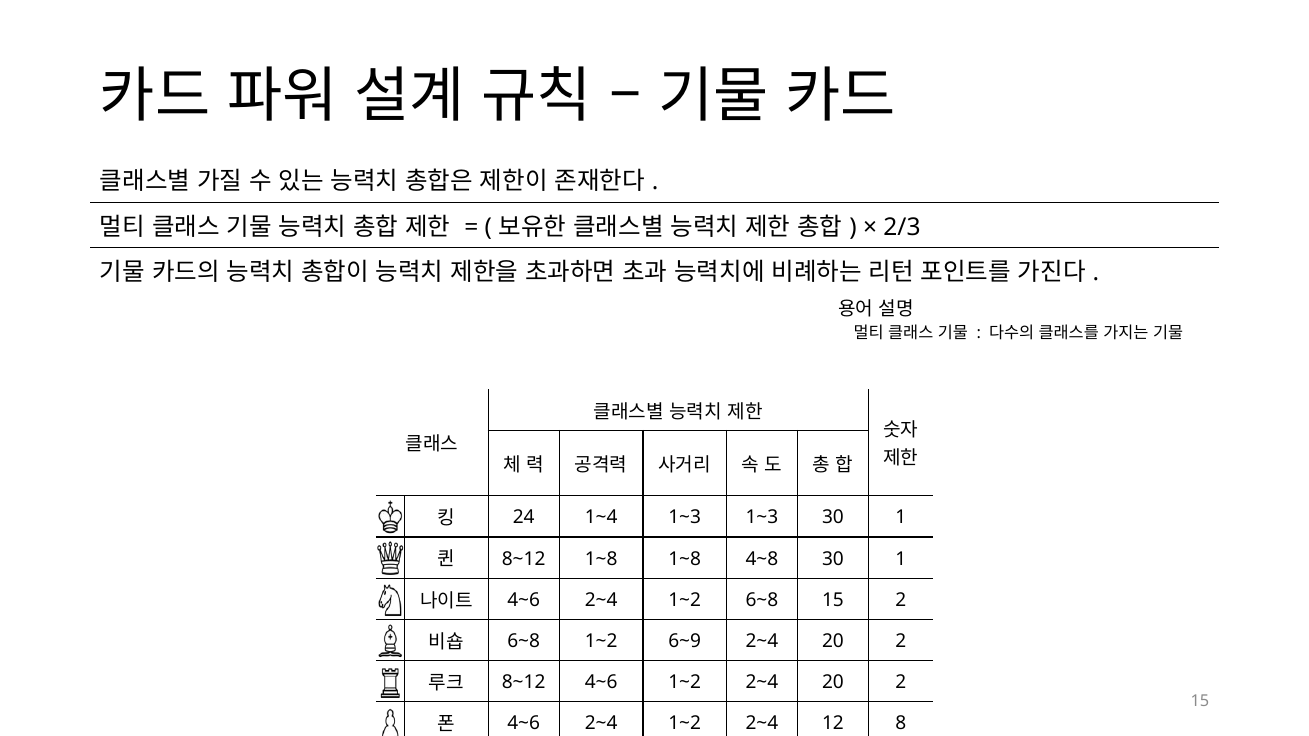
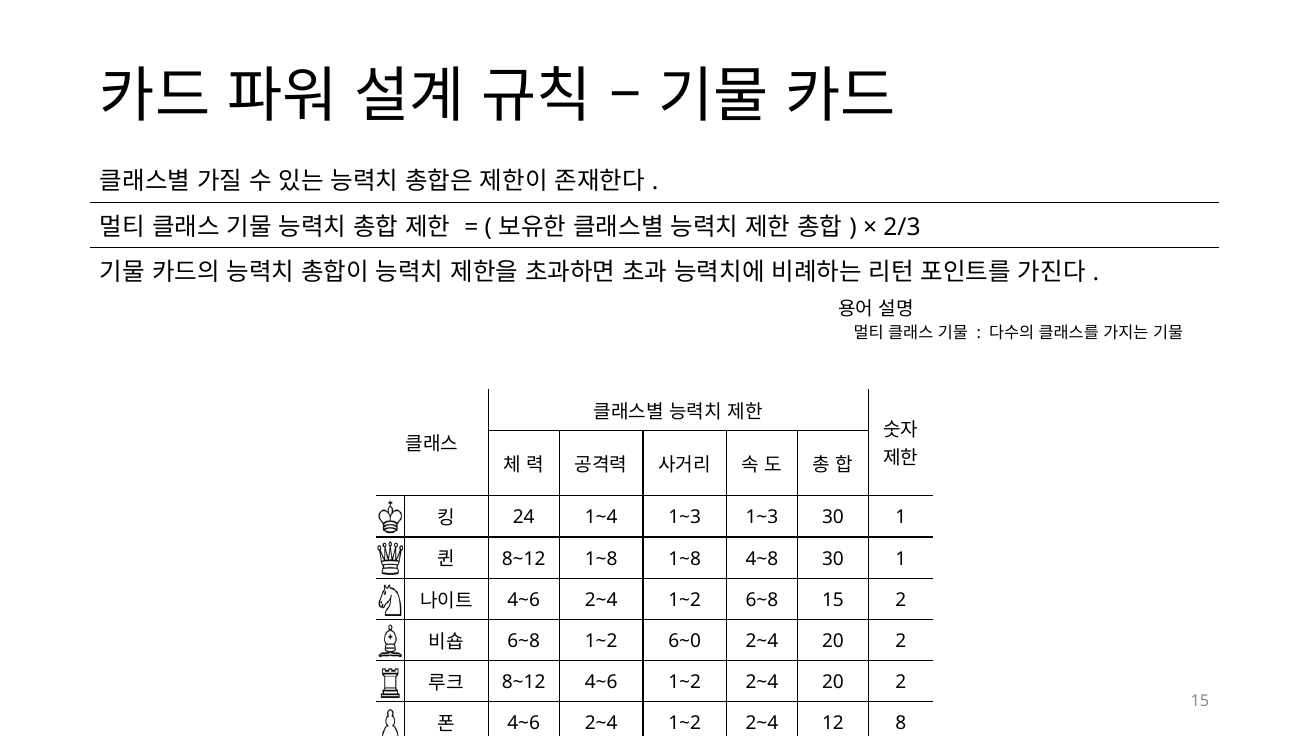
6~9: 6~9 -> 6~0
